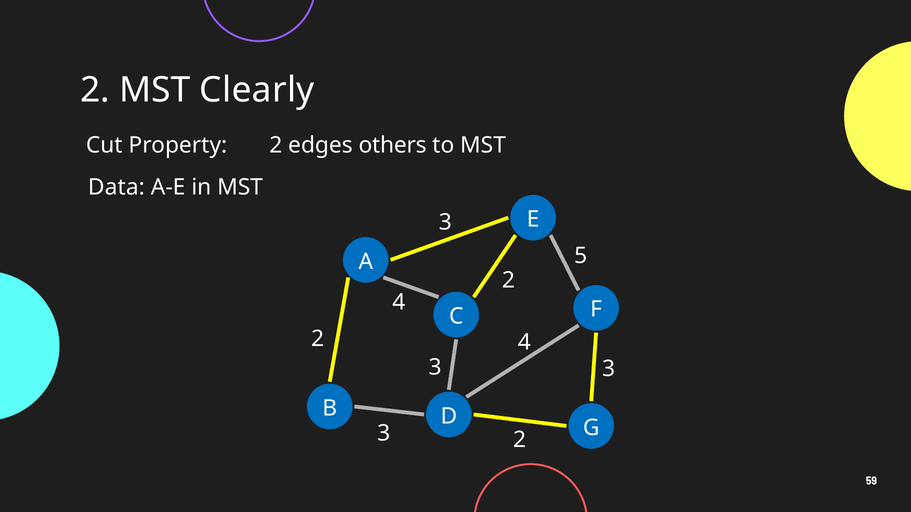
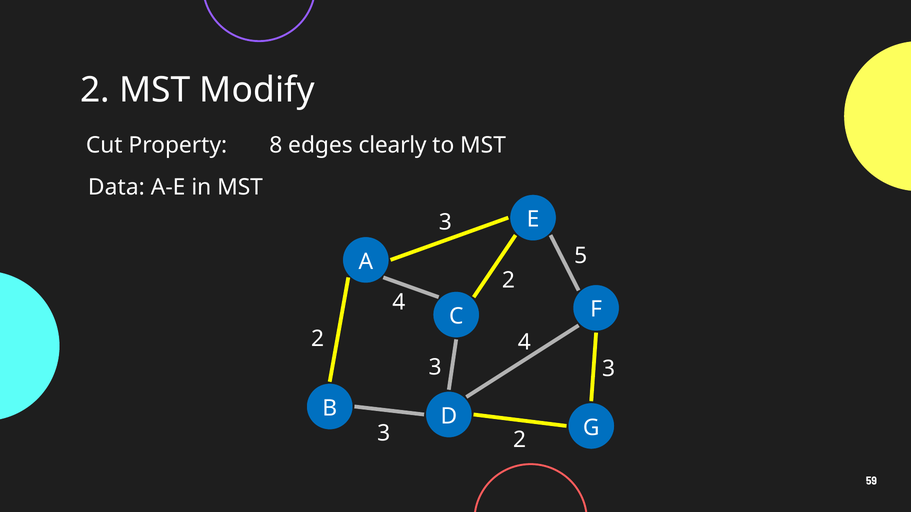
Clearly: Clearly -> Modify
Property 2: 2 -> 8
others: others -> clearly
